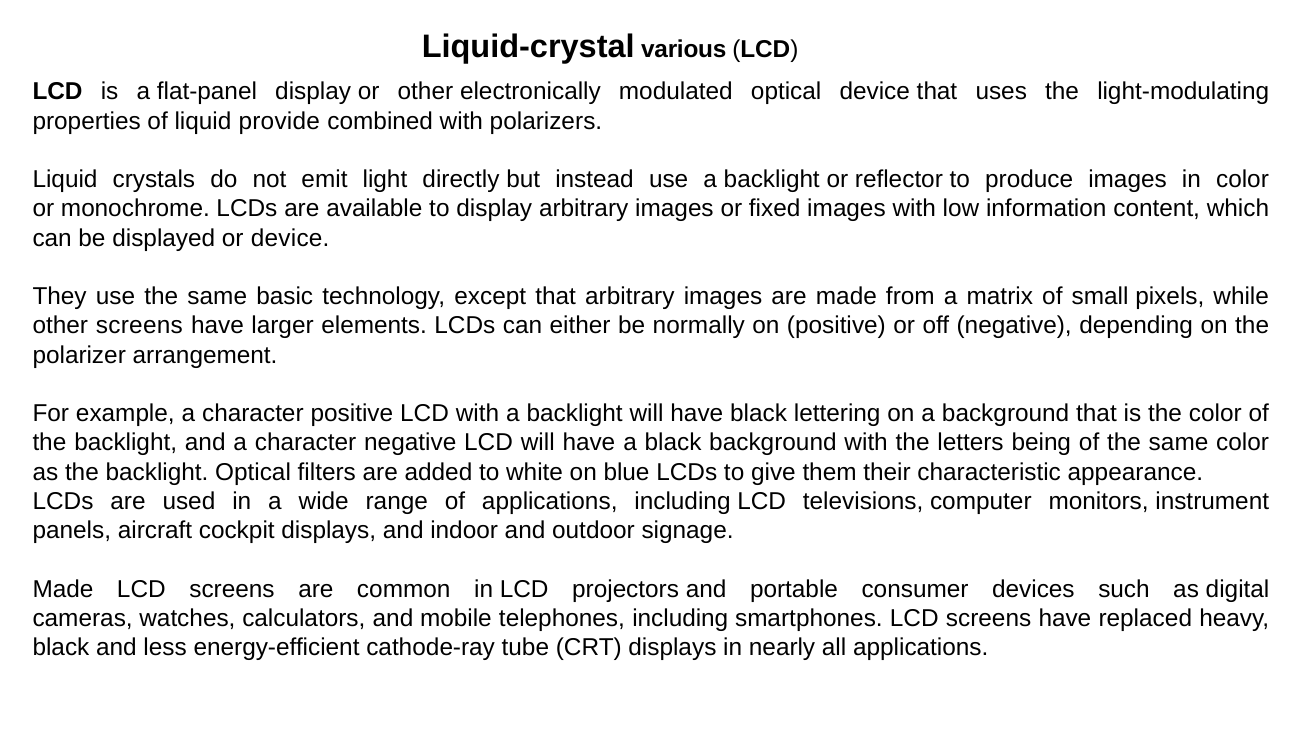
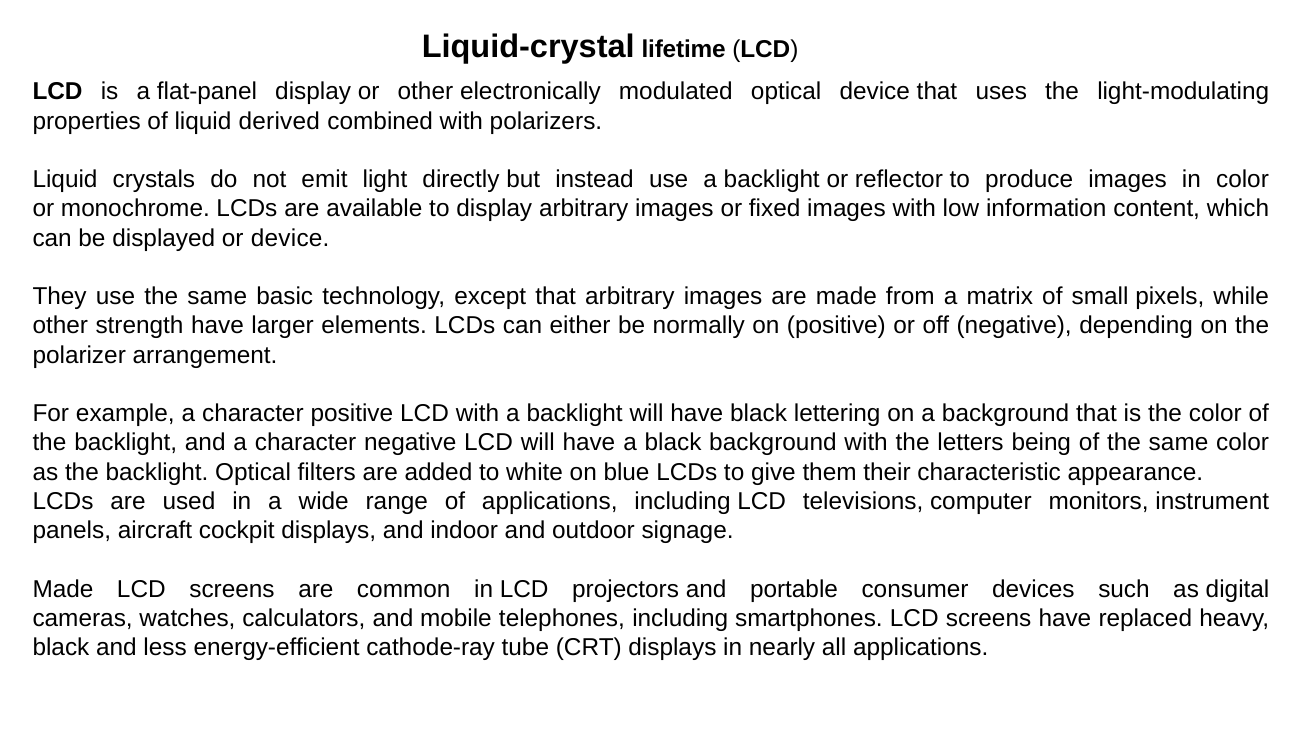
various: various -> lifetime
provide: provide -> derived
other screens: screens -> strength
